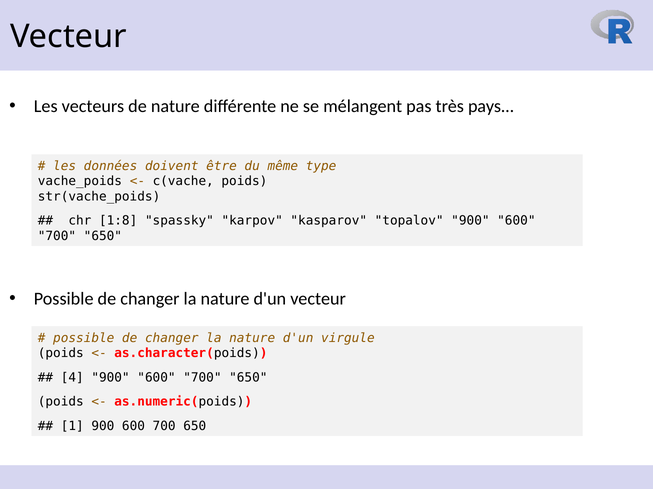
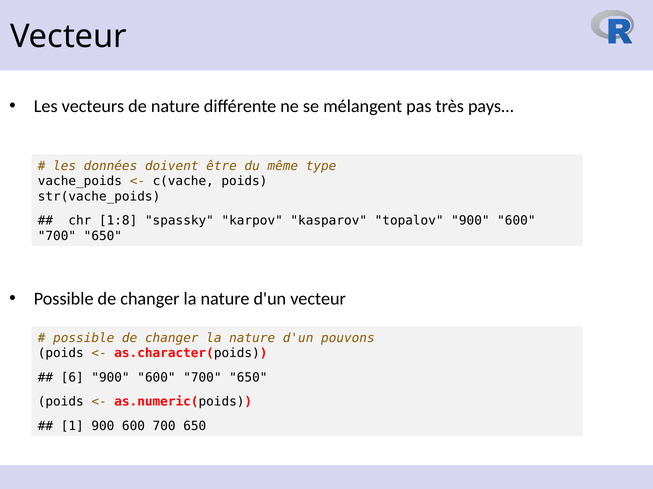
virgule: virgule -> pouvons
4: 4 -> 6
